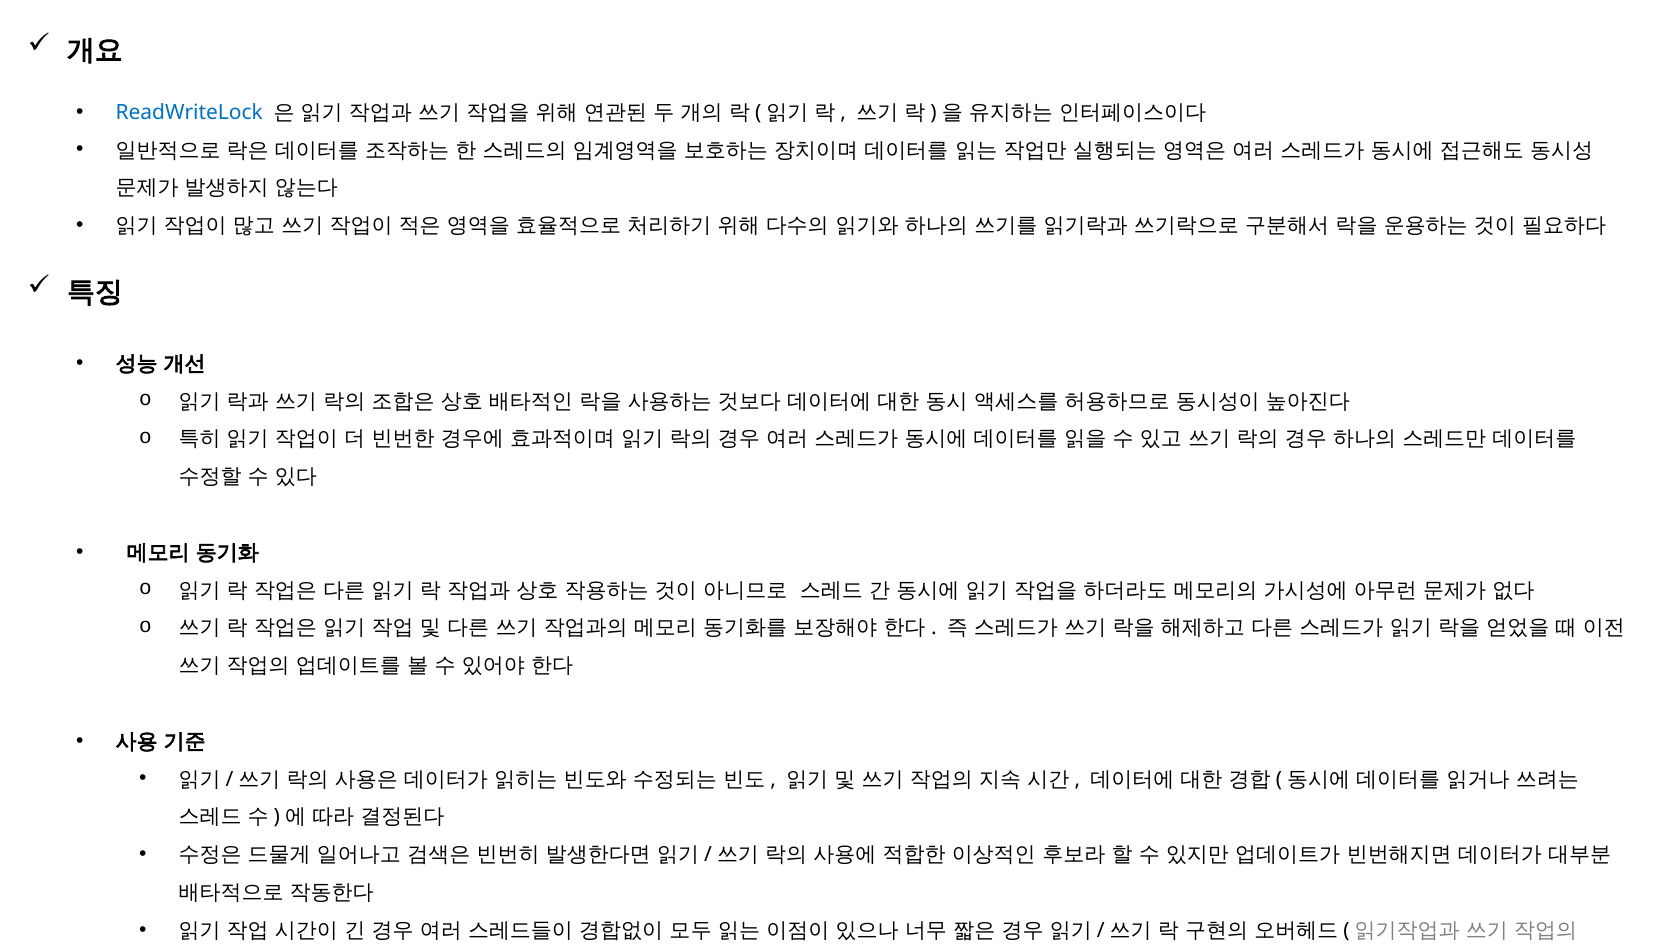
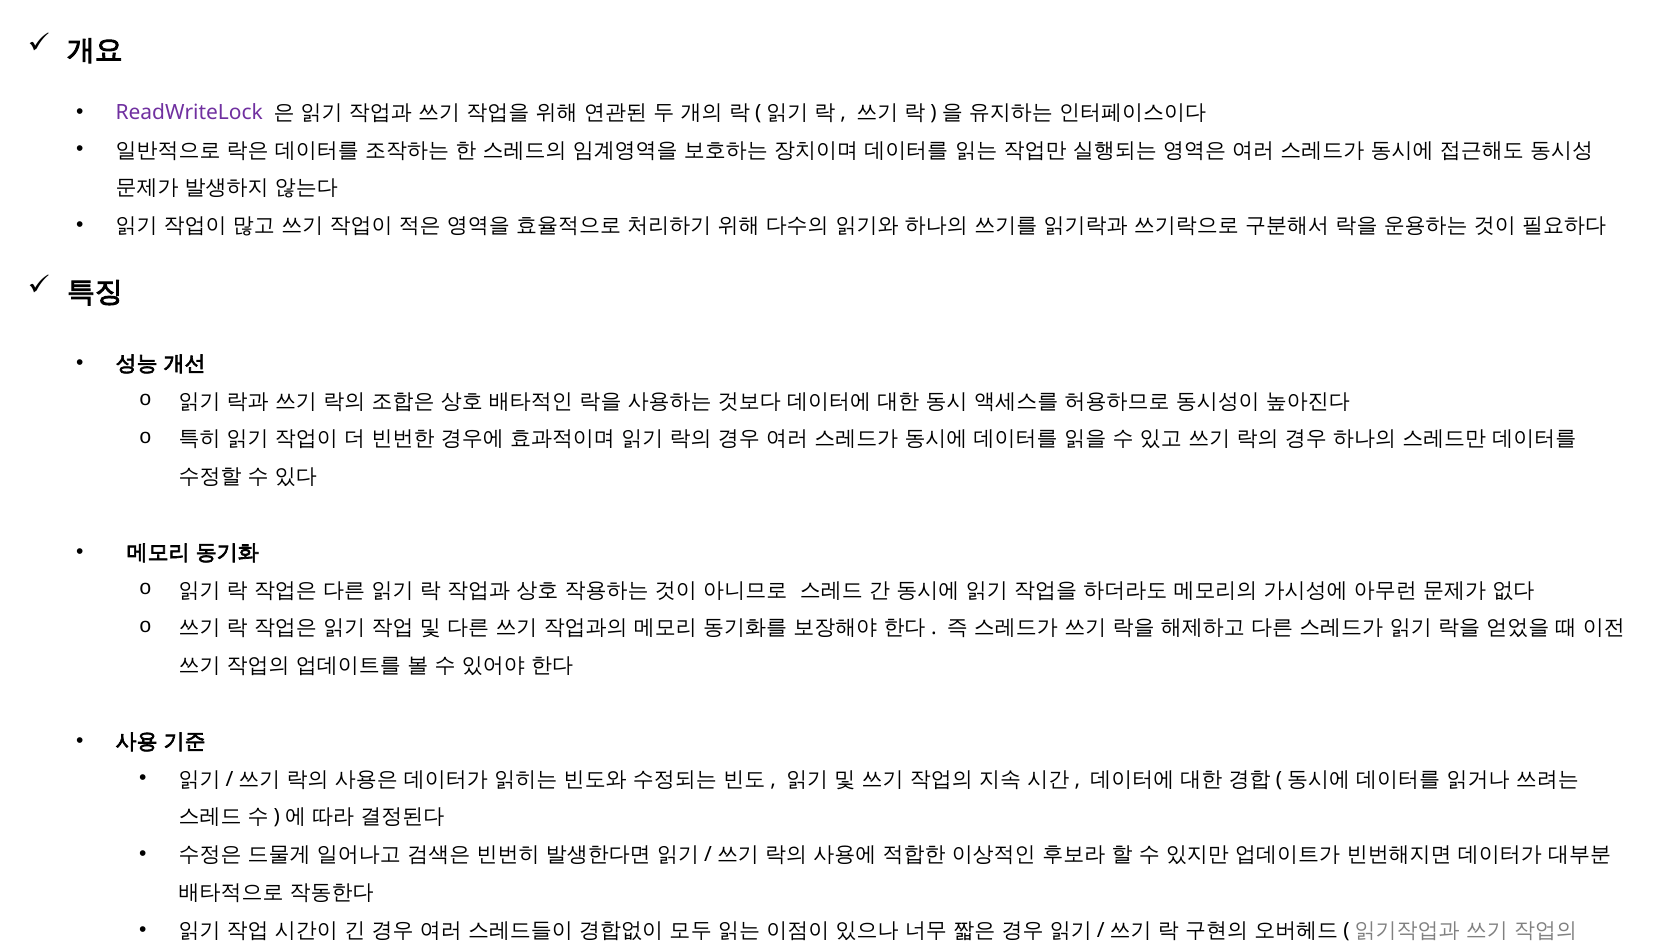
ReadWriteLock colour: blue -> purple
